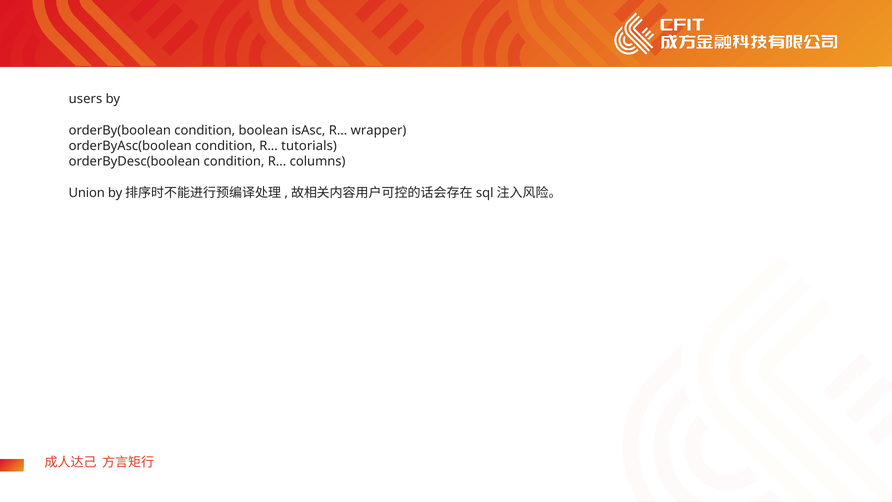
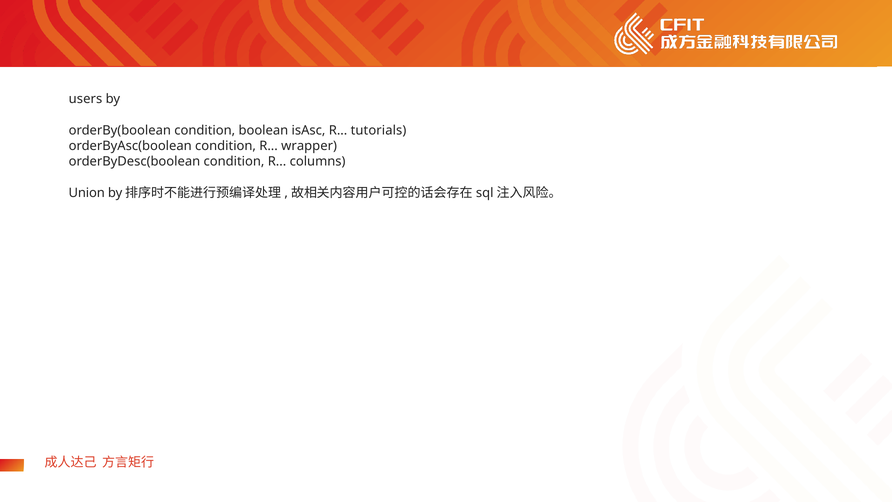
wrapper: wrapper -> tutorials
tutorials: tutorials -> wrapper
